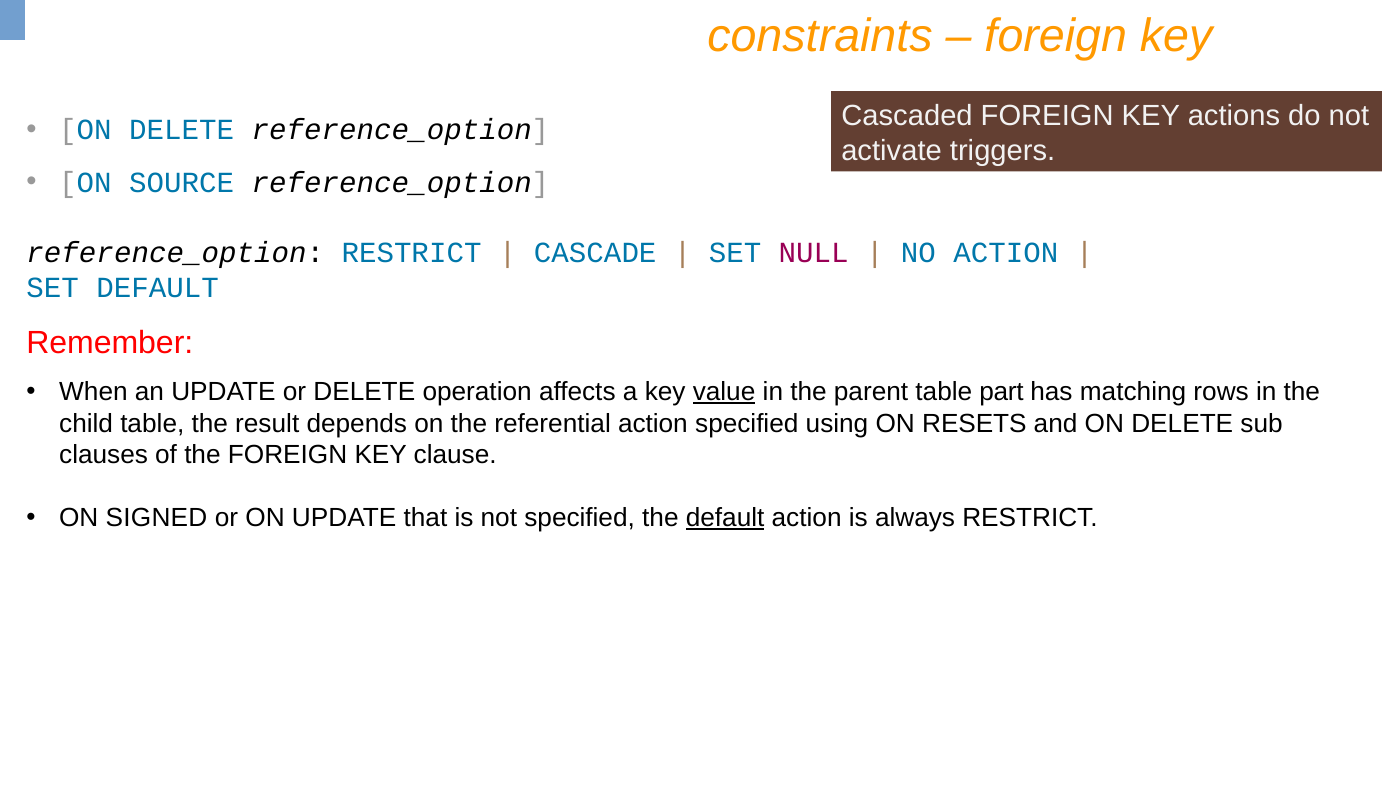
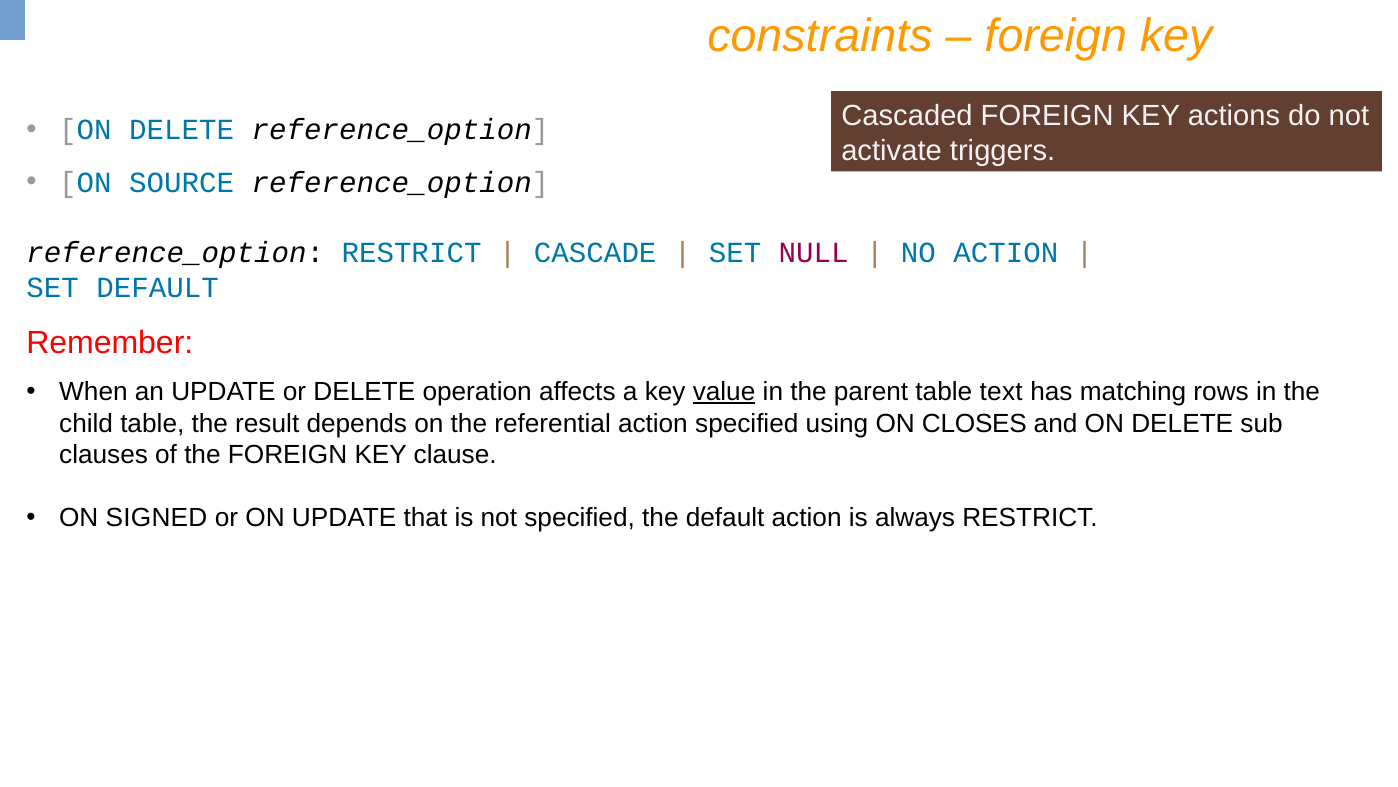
part: part -> text
RESETS: RESETS -> CLOSES
default at (725, 517) underline: present -> none
